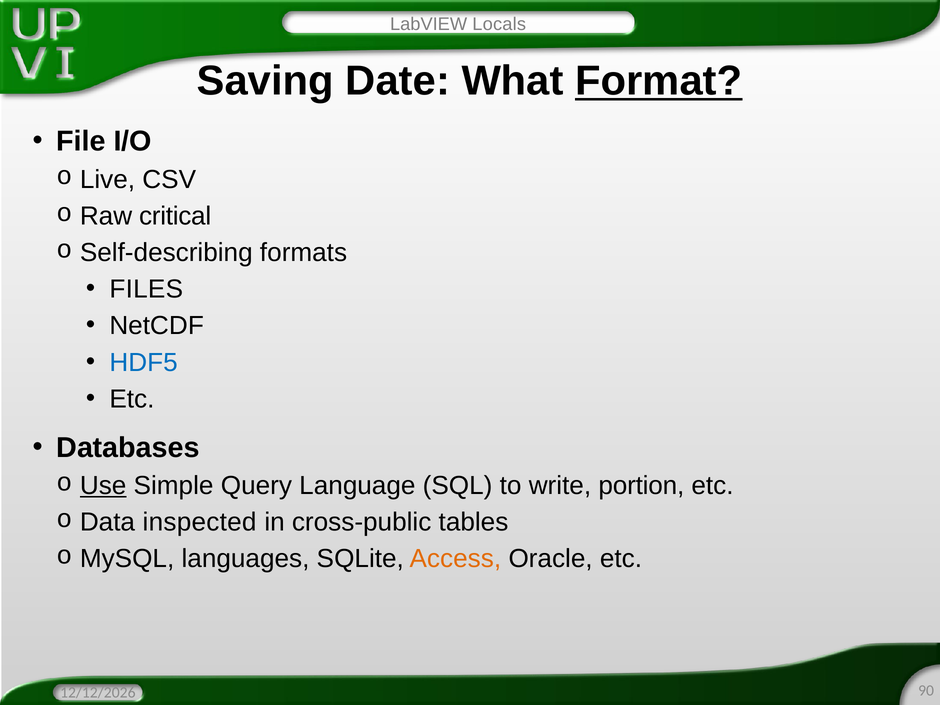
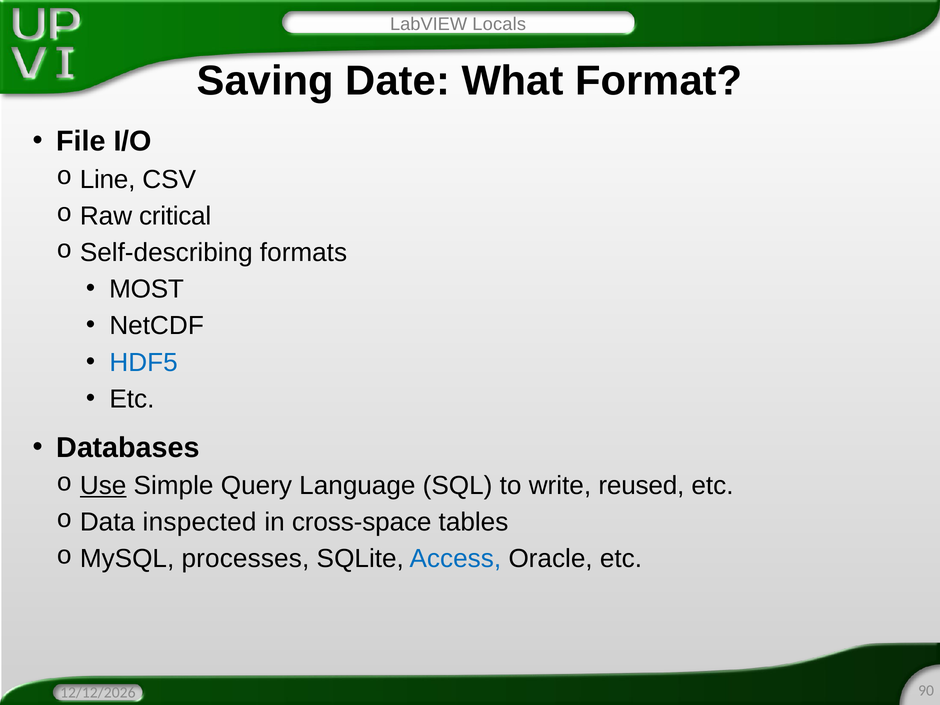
Format underline: present -> none
Live: Live -> Line
FILES: FILES -> MOST
portion: portion -> reused
cross-public: cross-public -> cross-space
languages: languages -> processes
Access colour: orange -> blue
